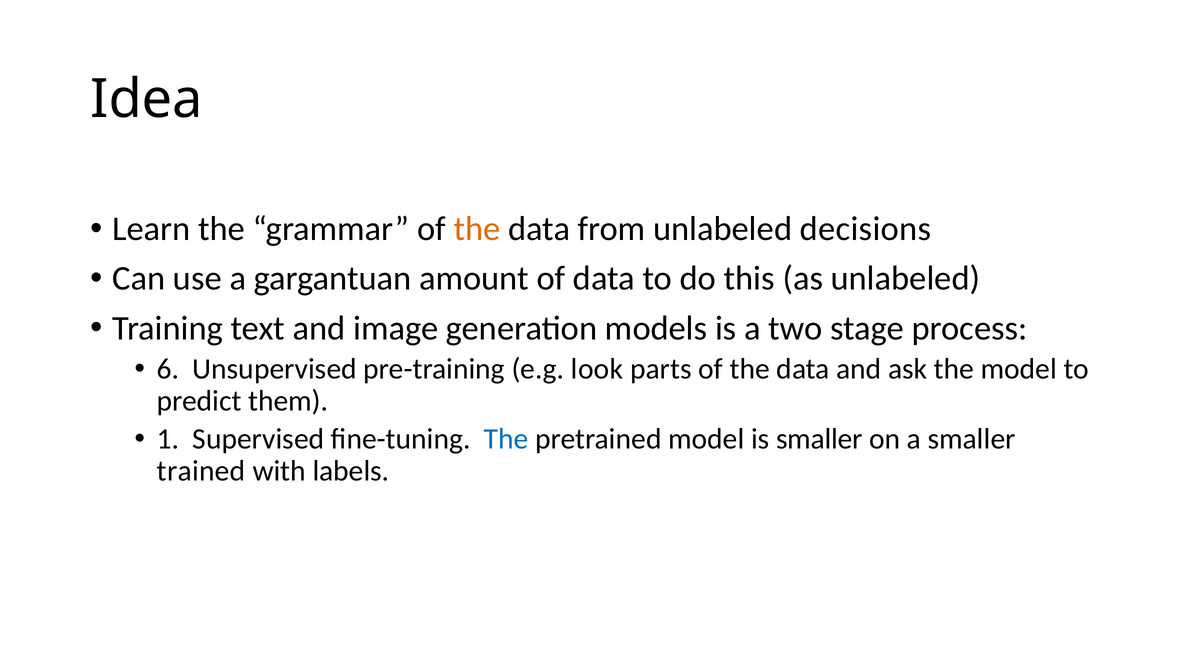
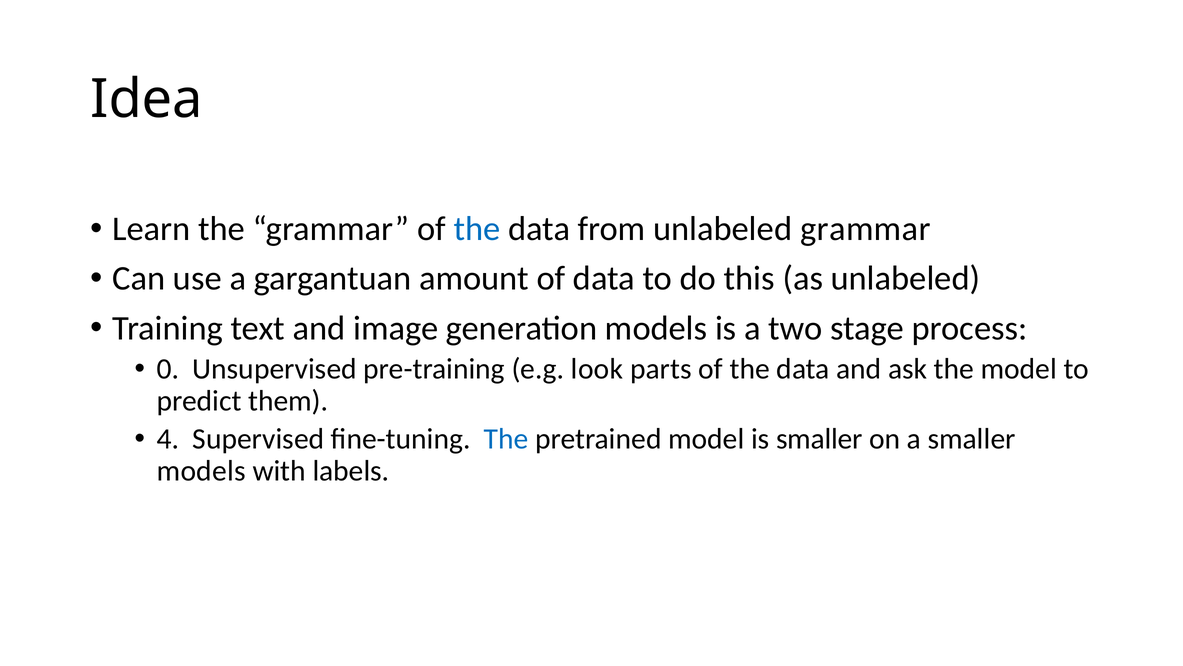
the at (477, 229) colour: orange -> blue
unlabeled decisions: decisions -> grammar
6: 6 -> 0
1: 1 -> 4
trained at (201, 471): trained -> models
